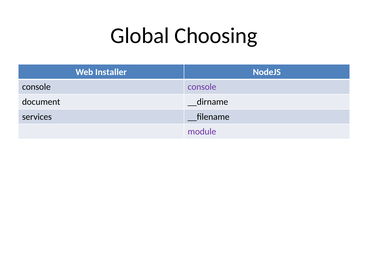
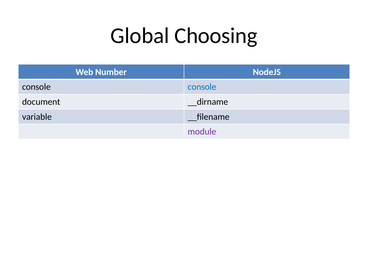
Installer: Installer -> Number
console at (202, 87) colour: purple -> blue
services: services -> variable
